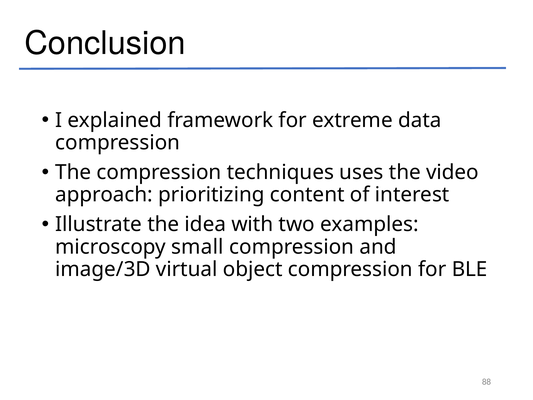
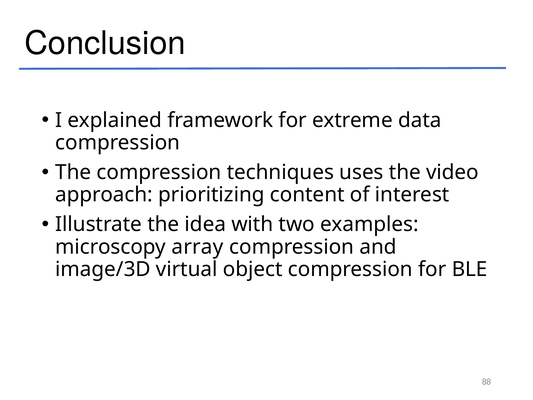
small: small -> array
